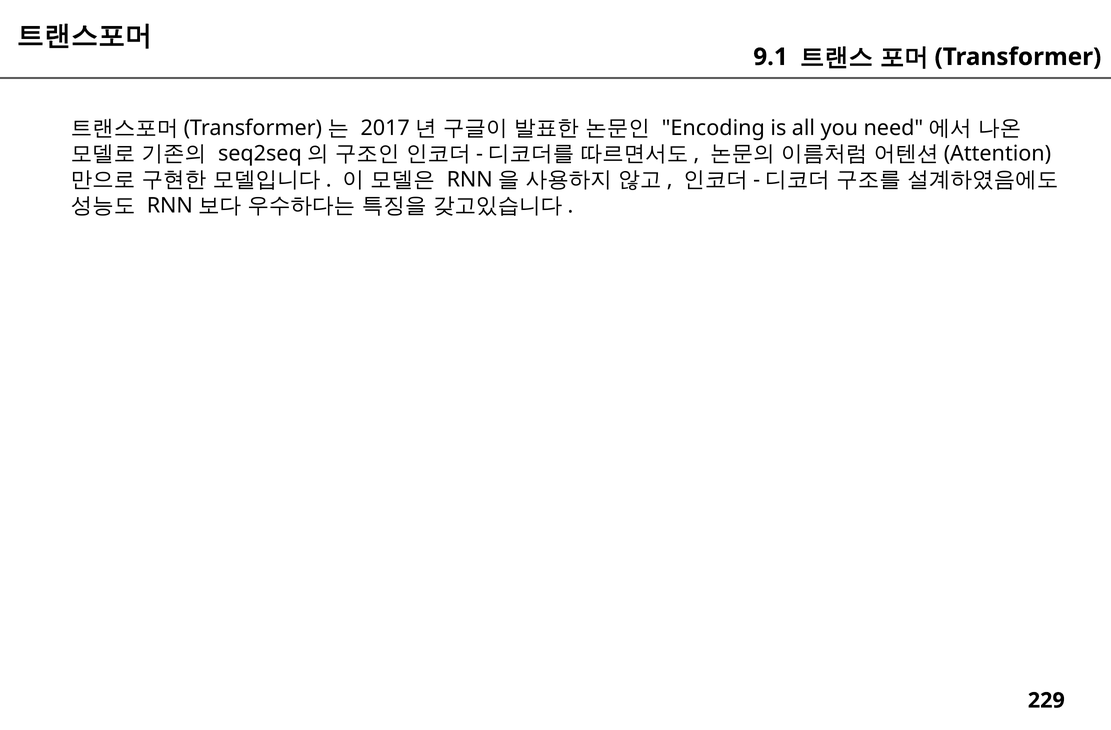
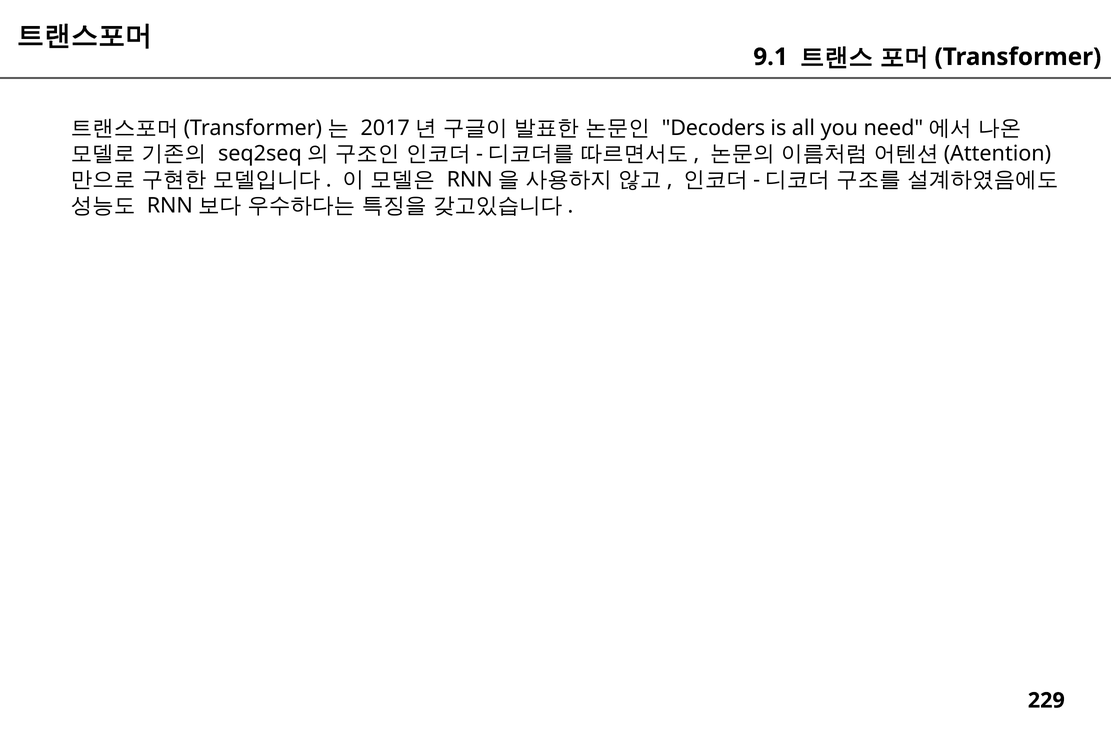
Encoding: Encoding -> Decoders
